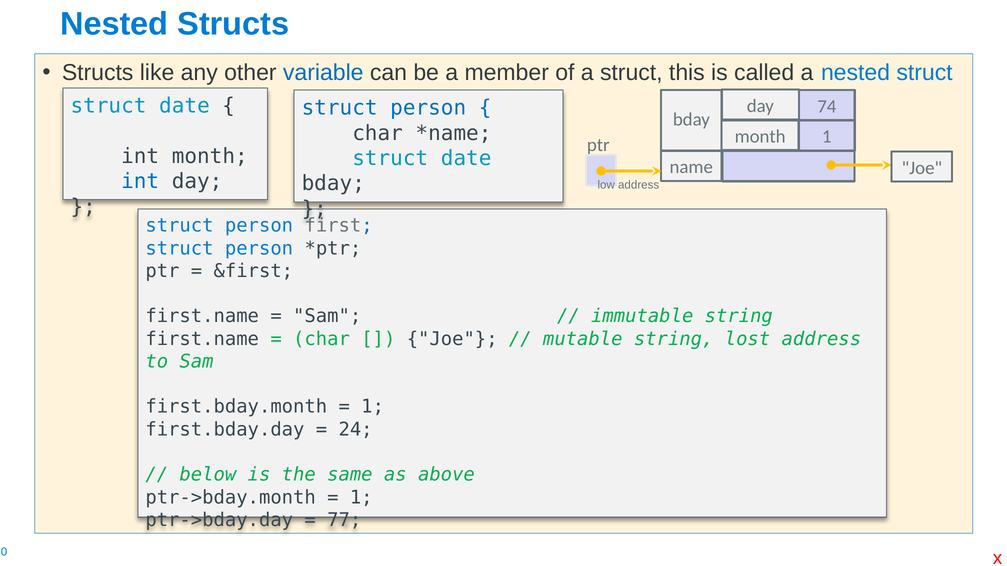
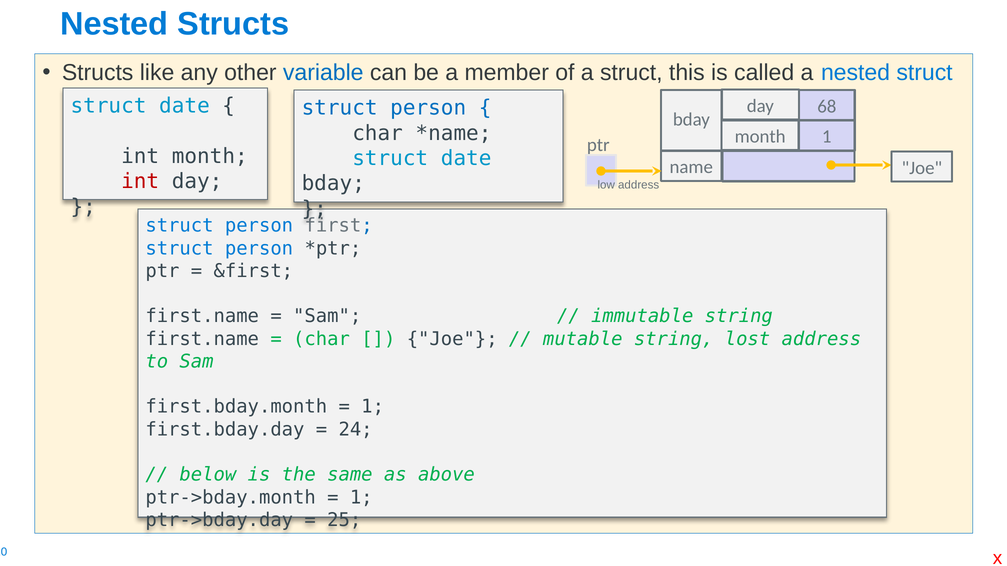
74: 74 -> 68
int at (140, 182) colour: blue -> red
77: 77 -> 25
